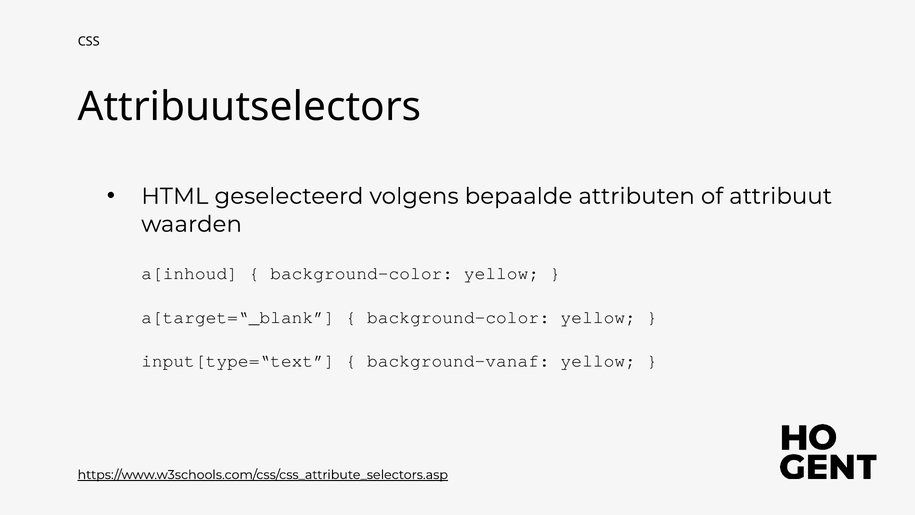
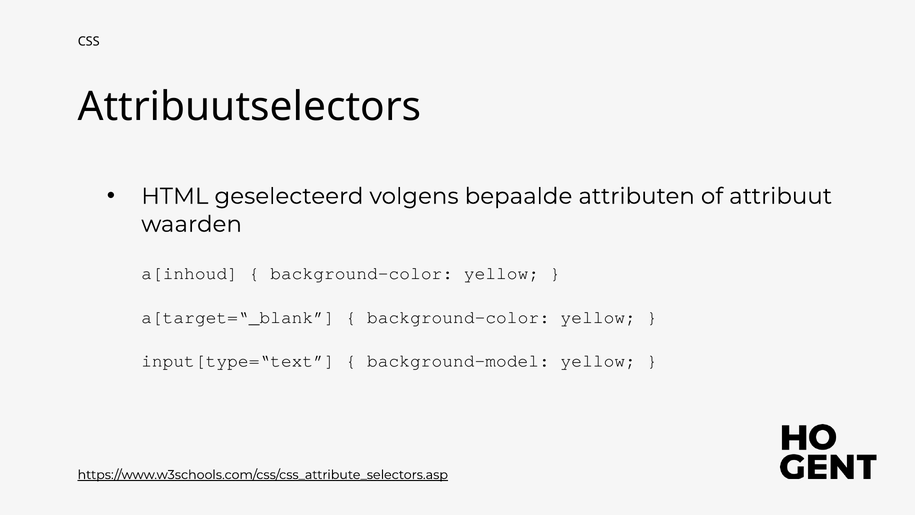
background-vanaf: background-vanaf -> background-model
